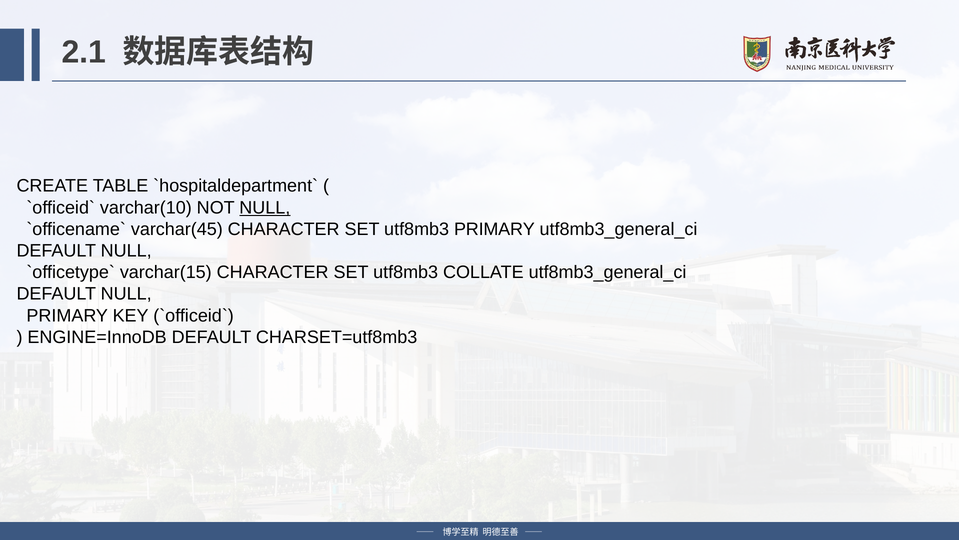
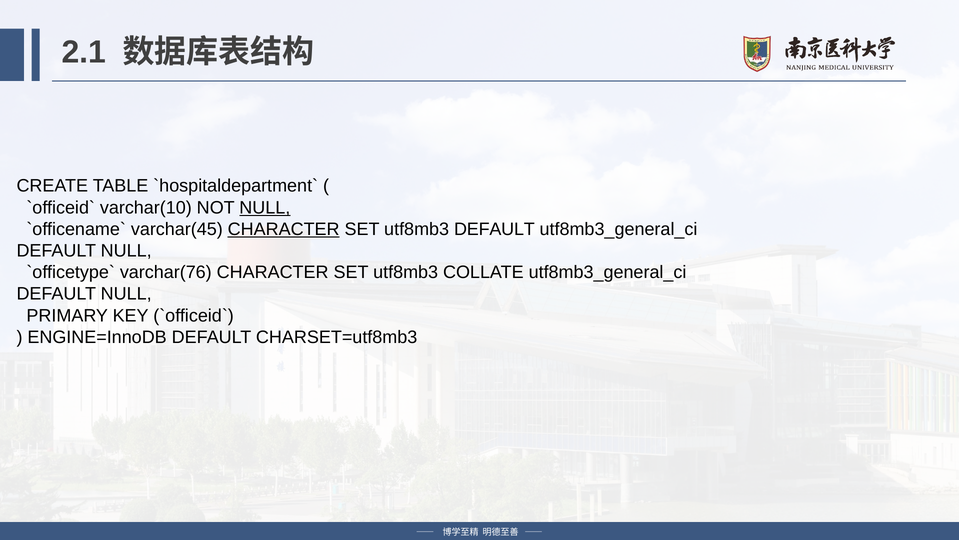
CHARACTER at (284, 229) underline: none -> present
utf8mb3 PRIMARY: PRIMARY -> DEFAULT
varchar(15: varchar(15 -> varchar(76
